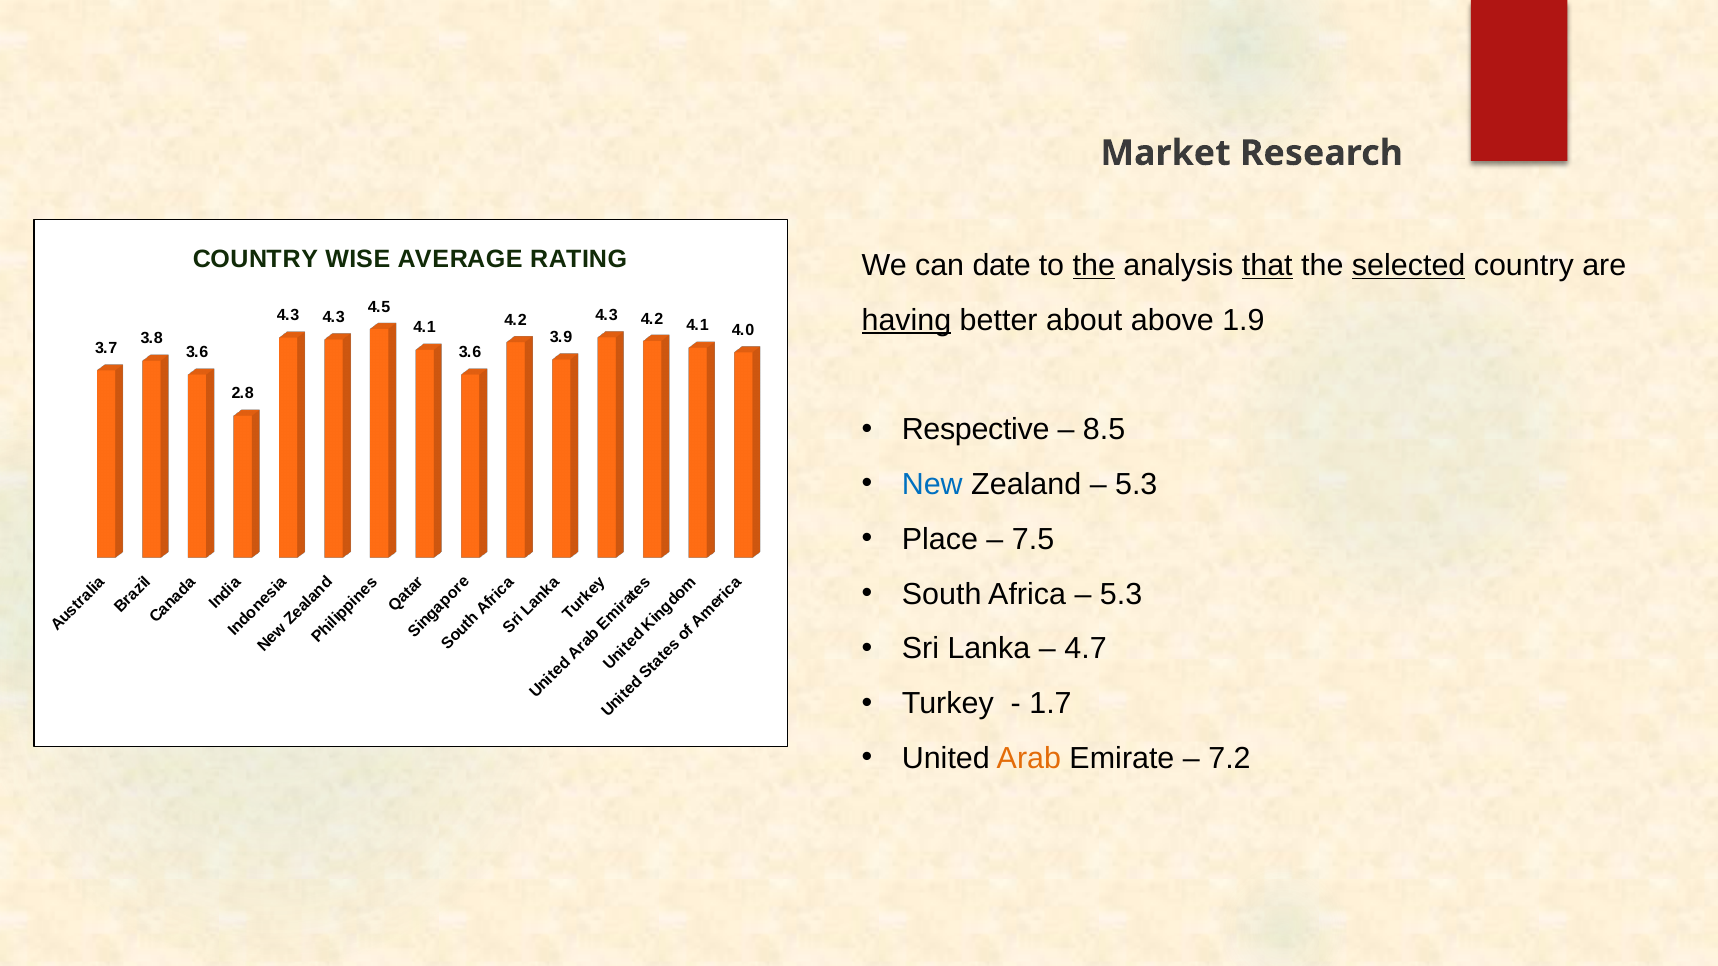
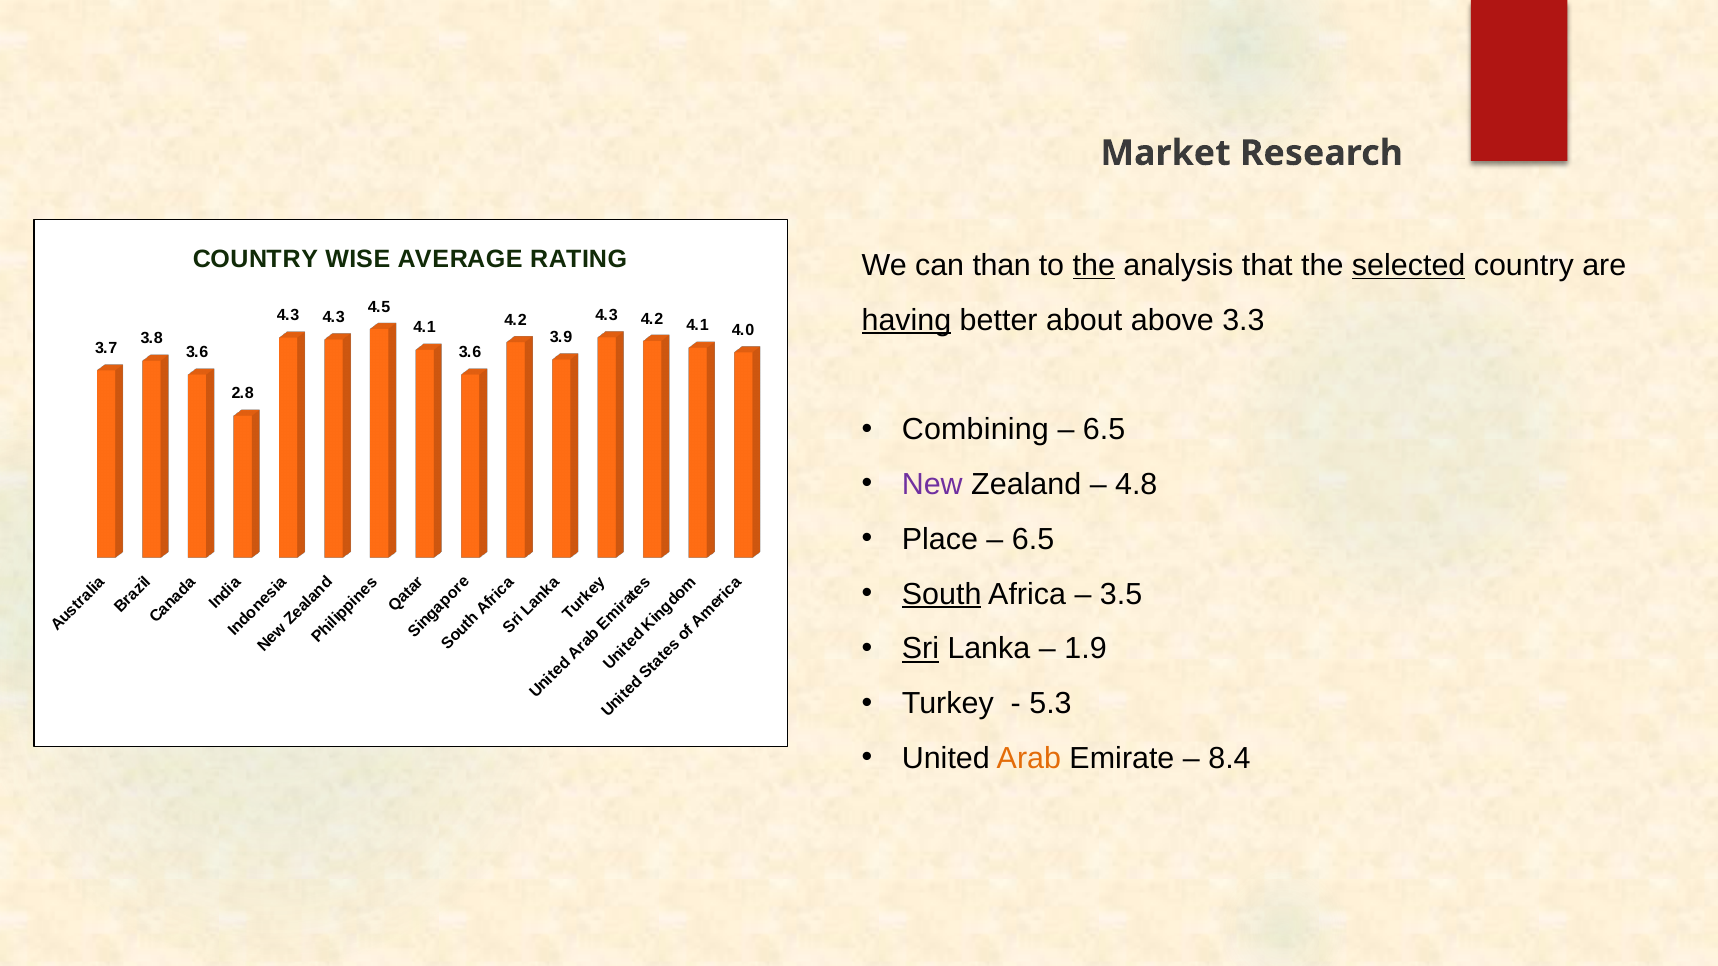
date: date -> than
that underline: present -> none
1.9: 1.9 -> 3.3
Respective: Respective -> Combining
8.5 at (1104, 430): 8.5 -> 6.5
New colour: blue -> purple
5.3 at (1136, 485): 5.3 -> 4.8
7.5 at (1033, 539): 7.5 -> 6.5
South underline: none -> present
5.3 at (1121, 594): 5.3 -> 3.5
Sri underline: none -> present
4.7: 4.7 -> 1.9
1.7: 1.7 -> 5.3
7.2: 7.2 -> 8.4
